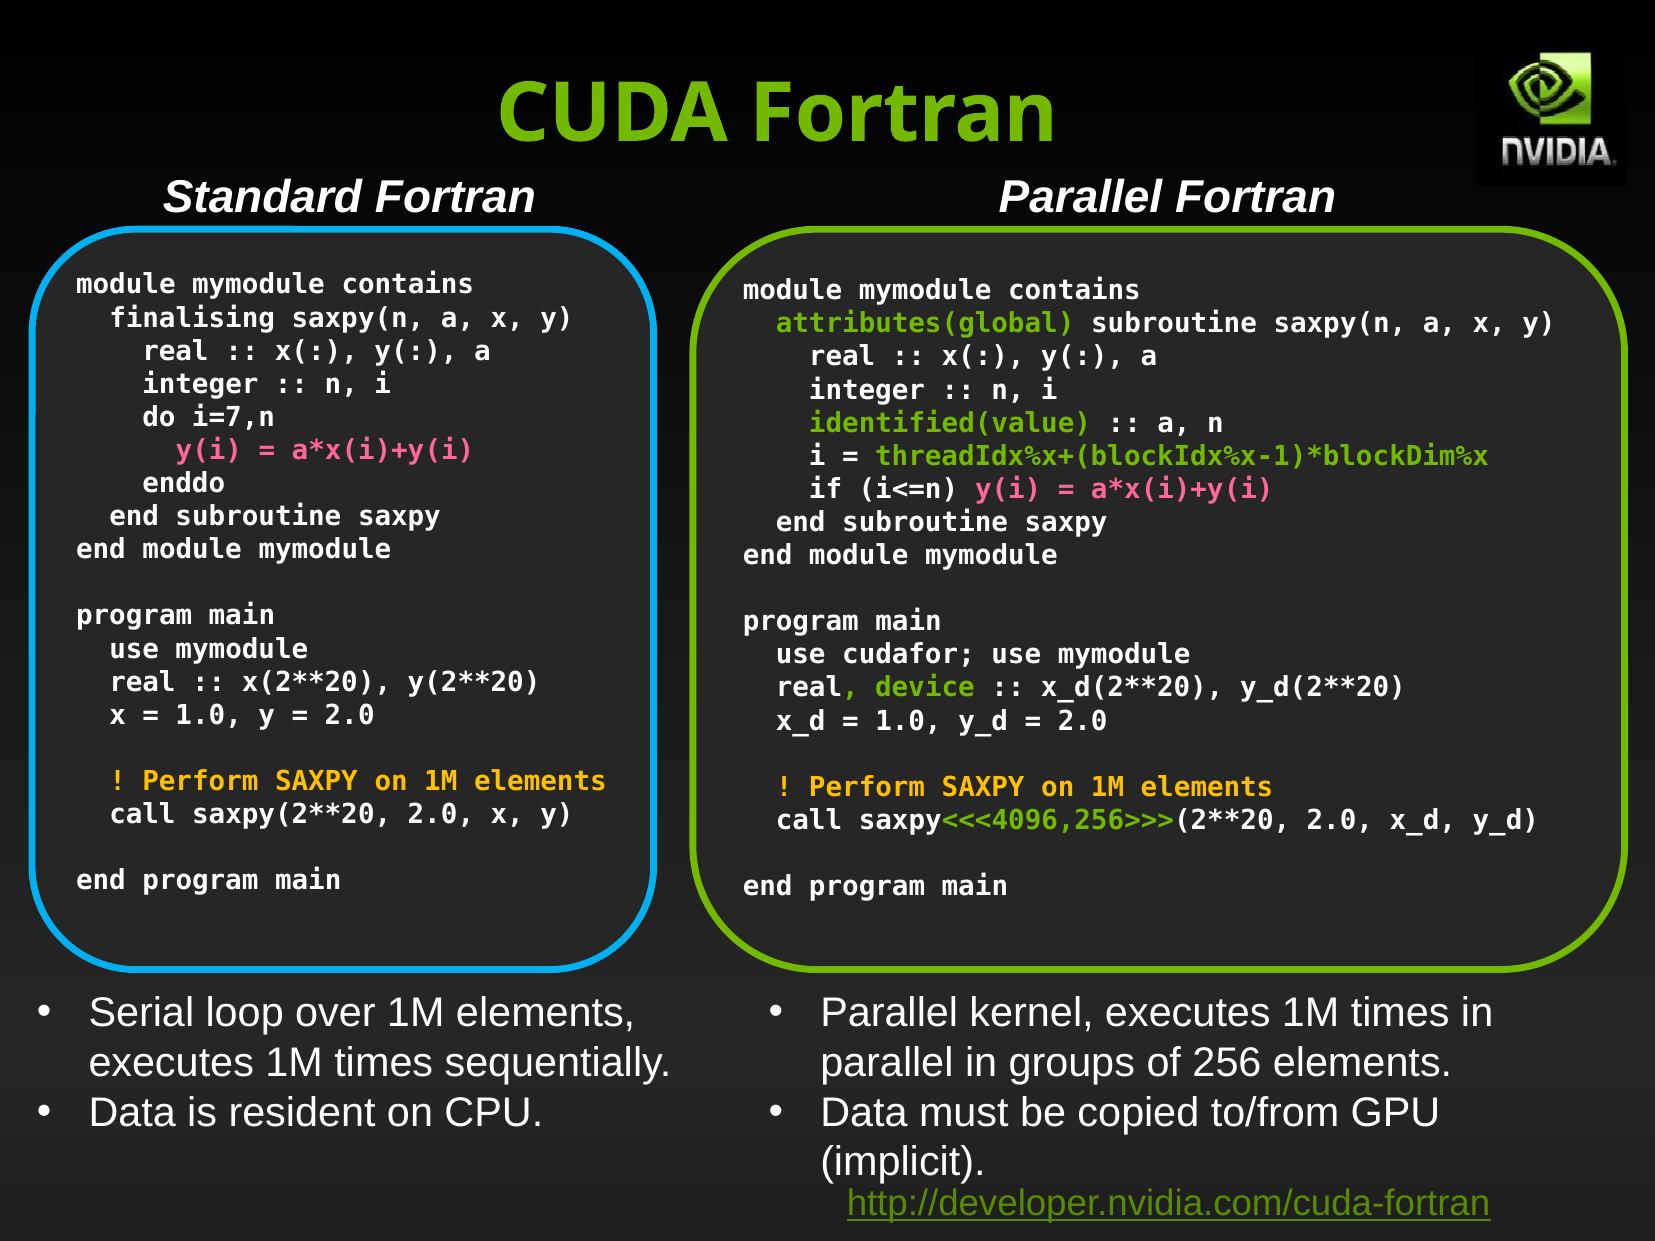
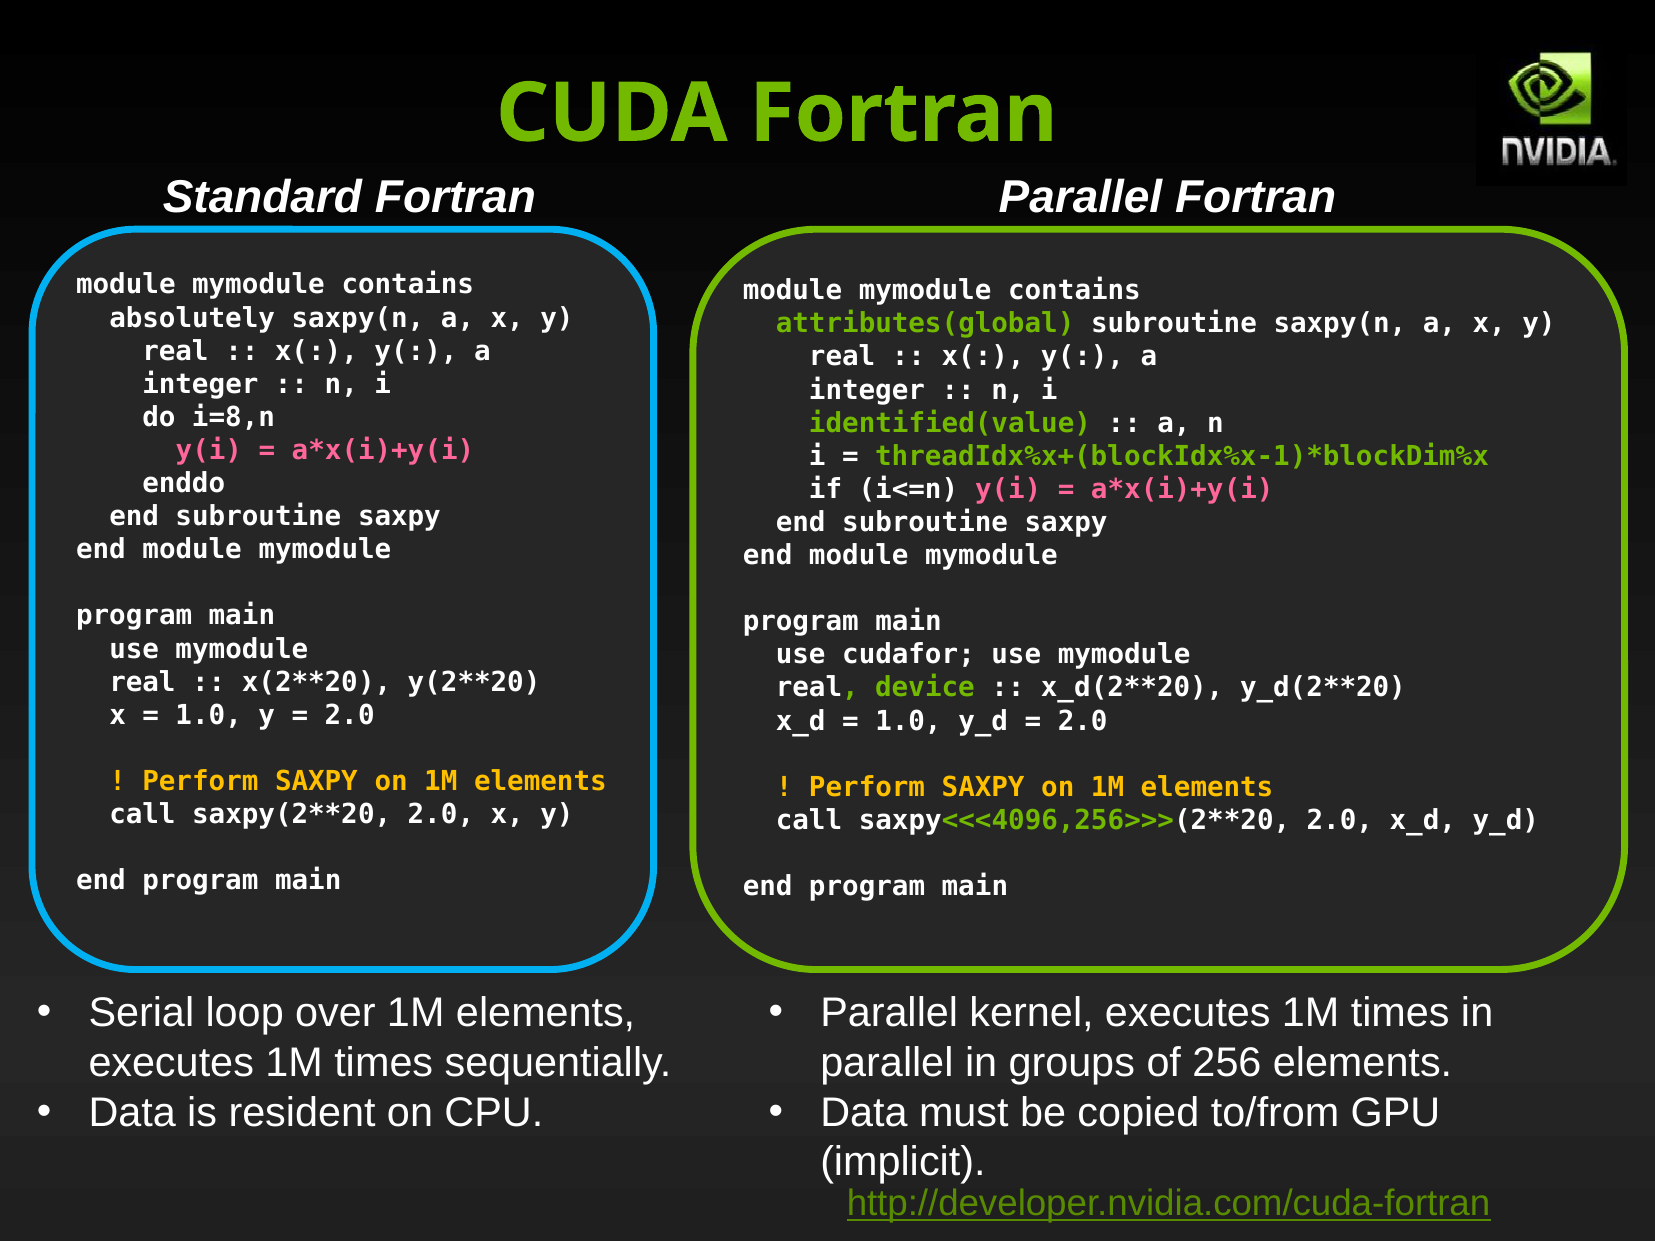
finalising: finalising -> absolutely
i=7,n: i=7,n -> i=8,n
